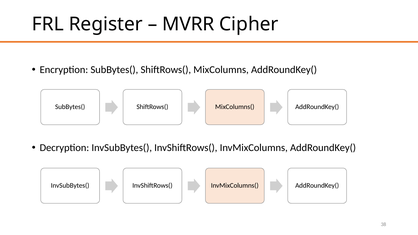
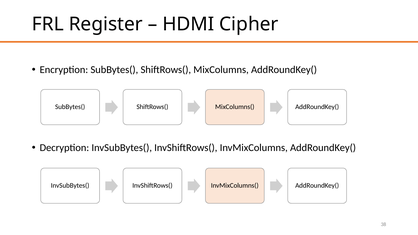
MVRR: MVRR -> HDMI
